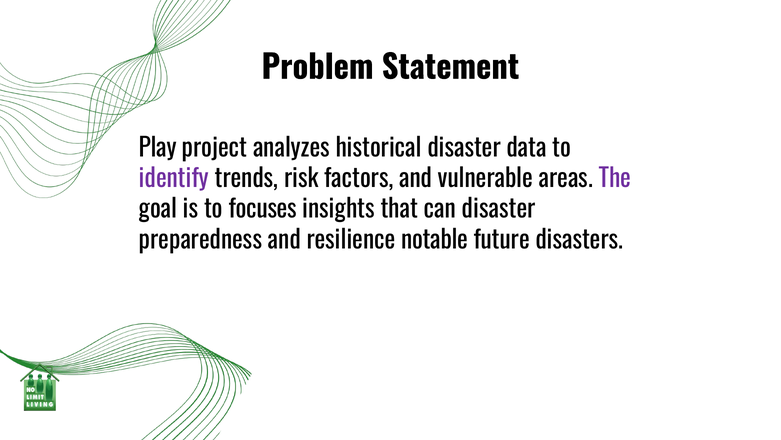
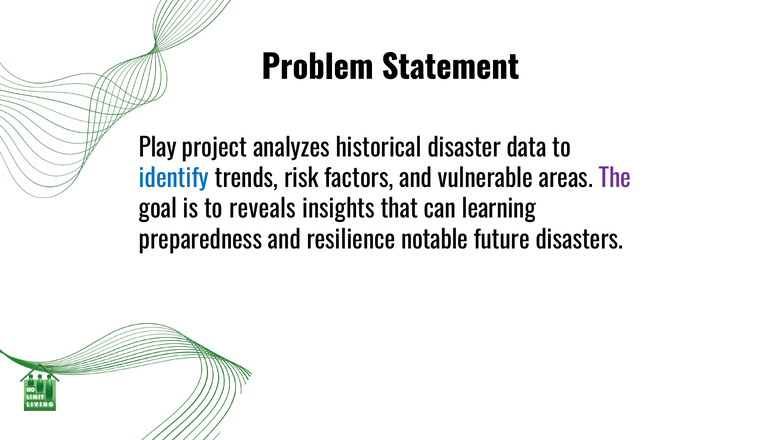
identify colour: purple -> blue
focuses: focuses -> reveals
can disaster: disaster -> learning
